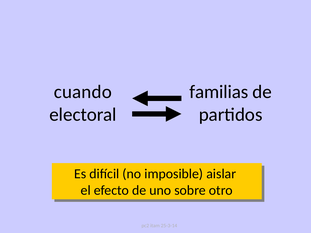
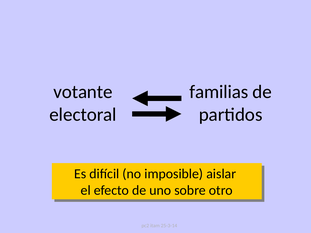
cuando: cuando -> votante
